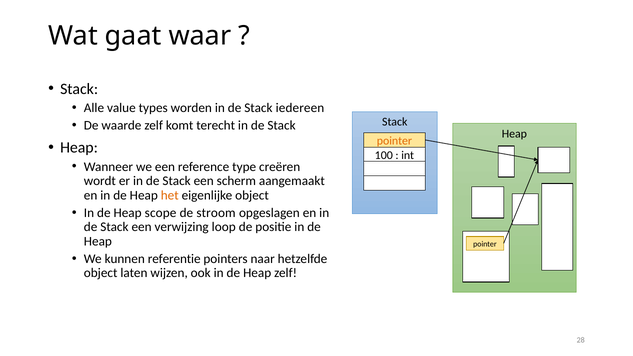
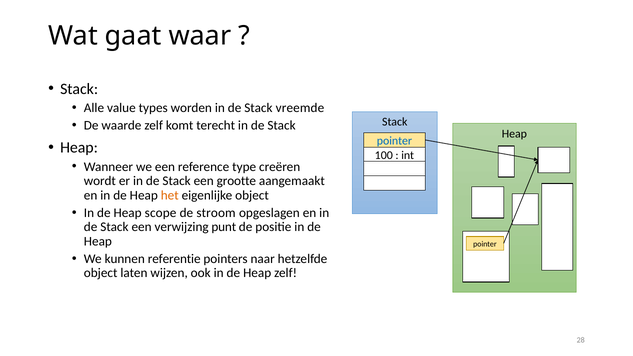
iedereen: iedereen -> vreemde
pointer at (394, 141) colour: orange -> blue
scherm: scherm -> grootte
loop: loop -> punt
